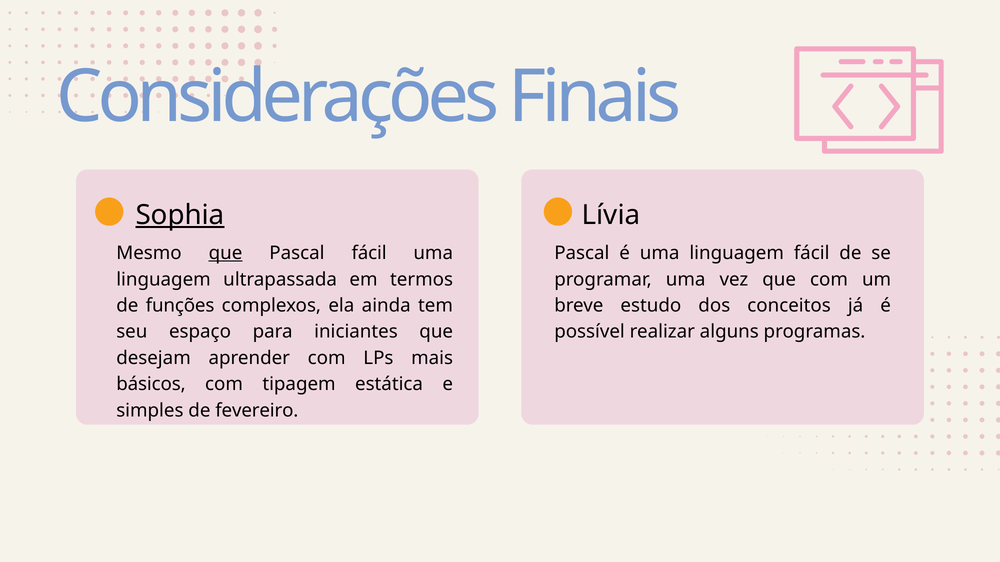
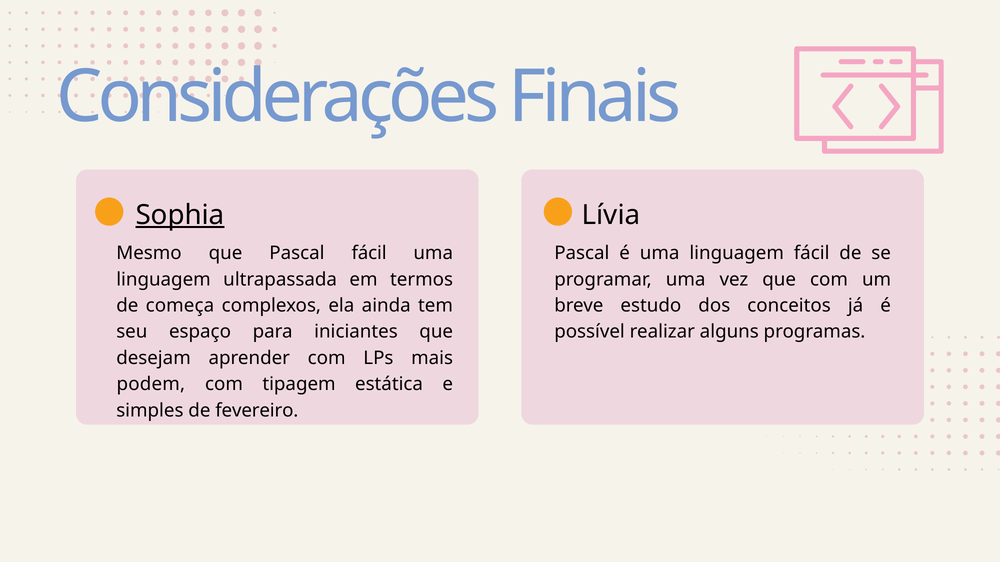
que at (226, 253) underline: present -> none
funções: funções -> começa
básicos: básicos -> podem
